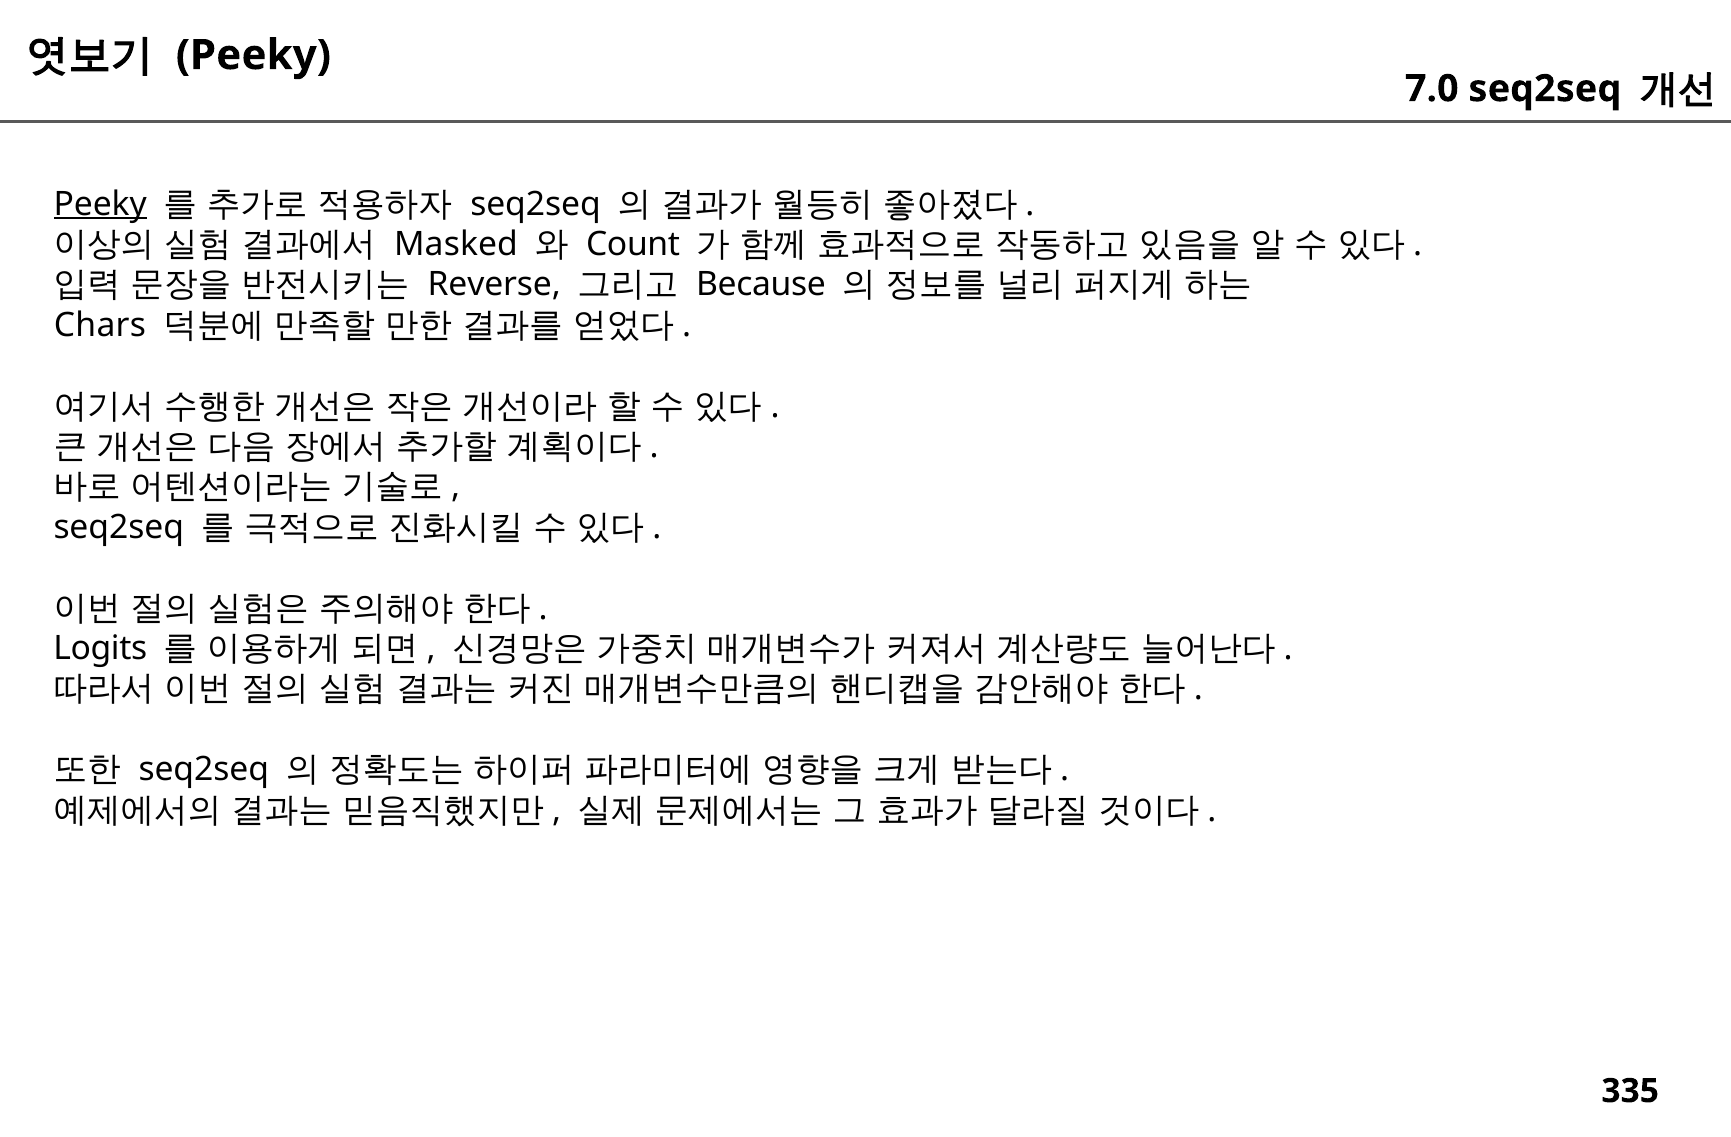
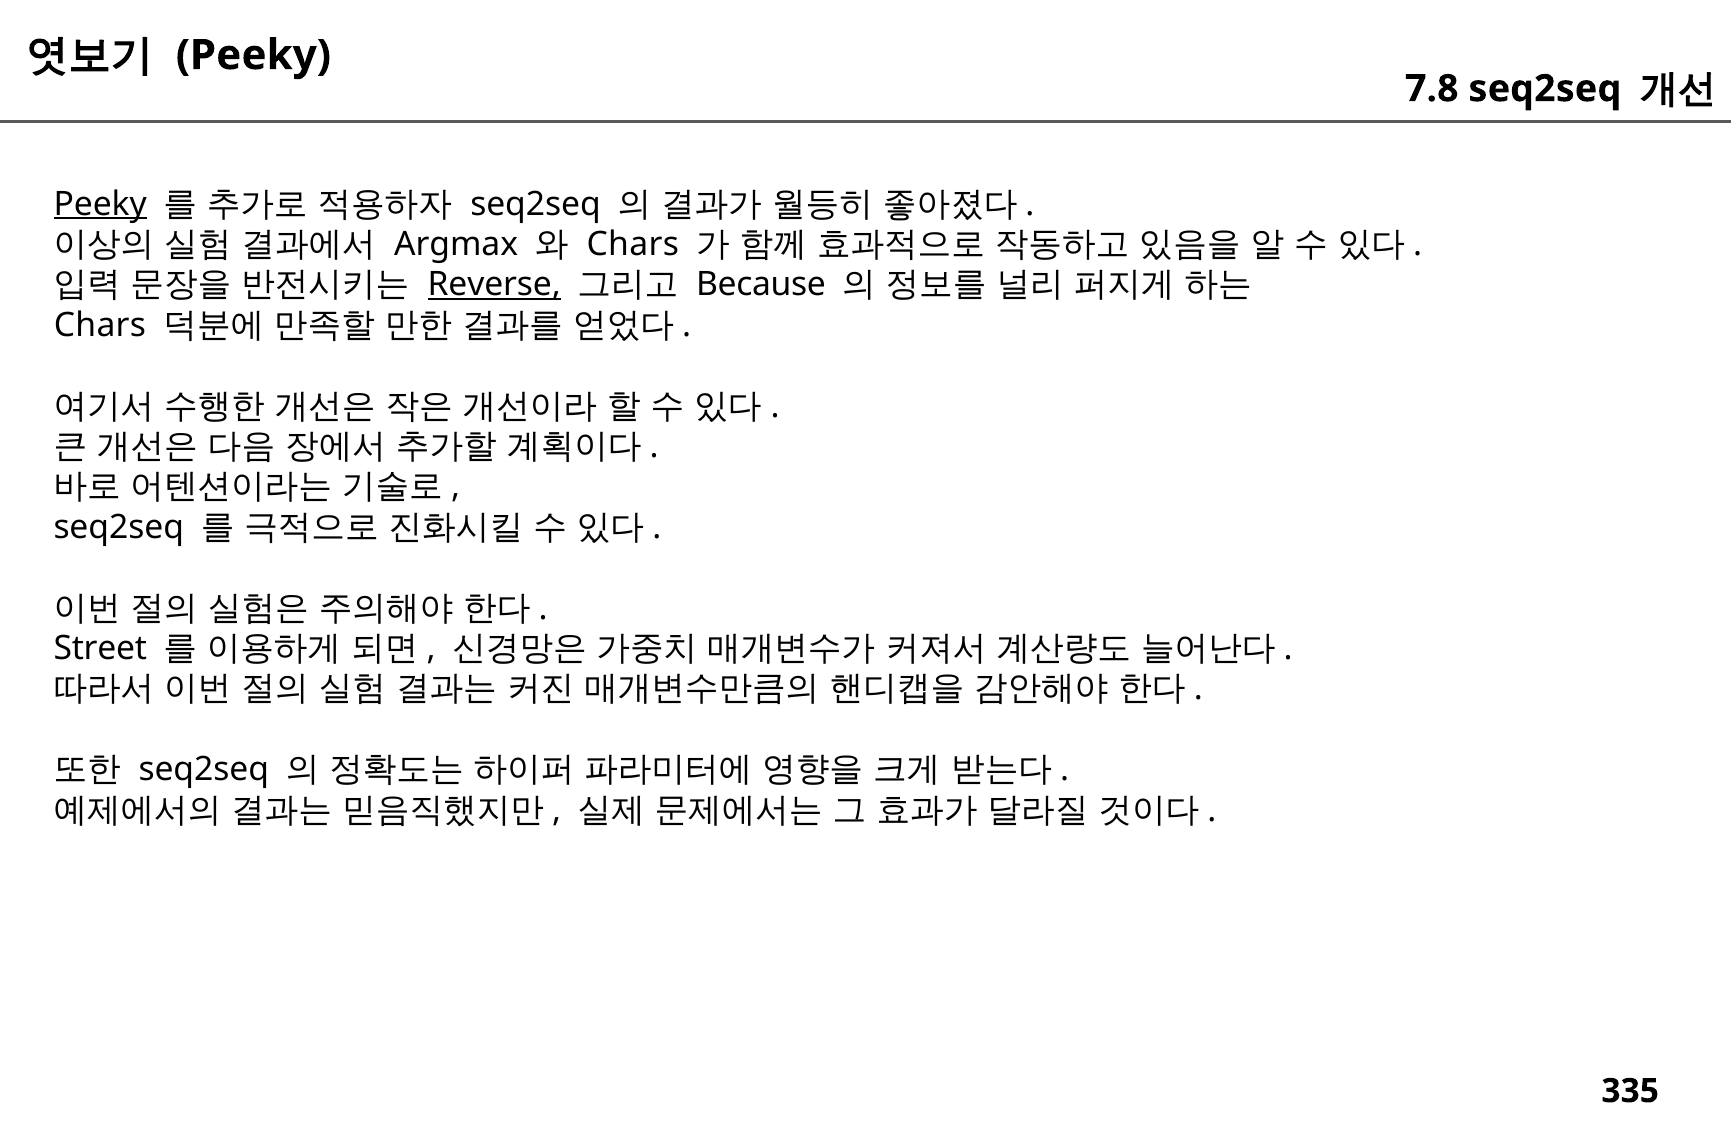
7.0: 7.0 -> 7.8
Masked: Masked -> Argmax
Count at (633, 244): Count -> Chars
Reverse underline: none -> present
Logits: Logits -> Street
